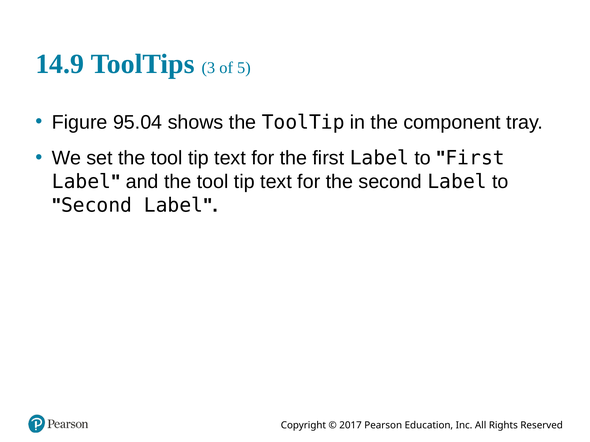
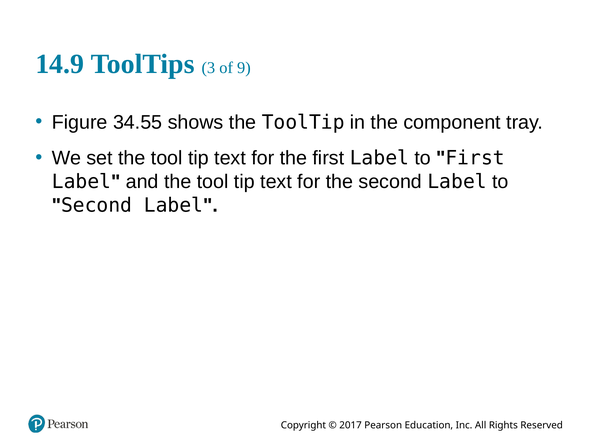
5: 5 -> 9
95.04: 95.04 -> 34.55
